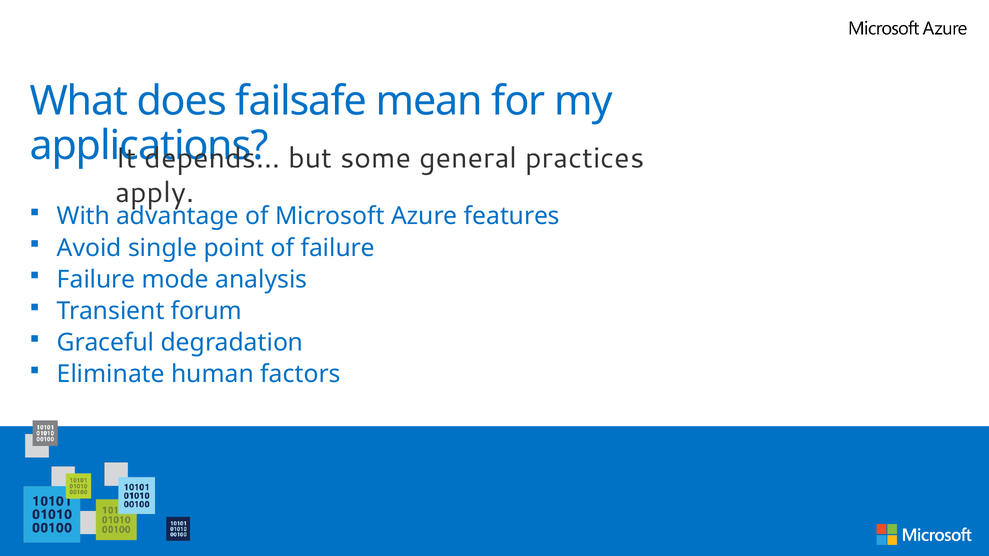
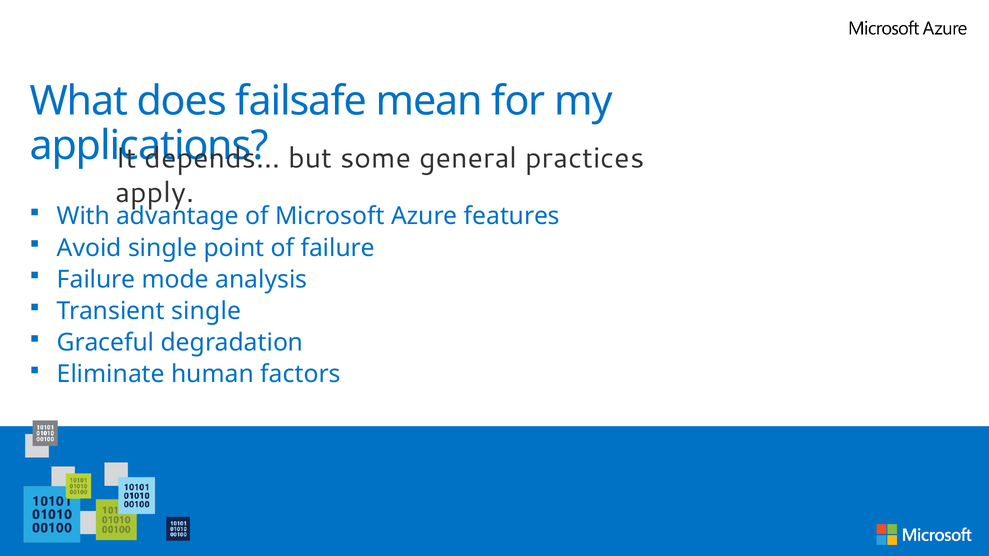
Transient forum: forum -> single
